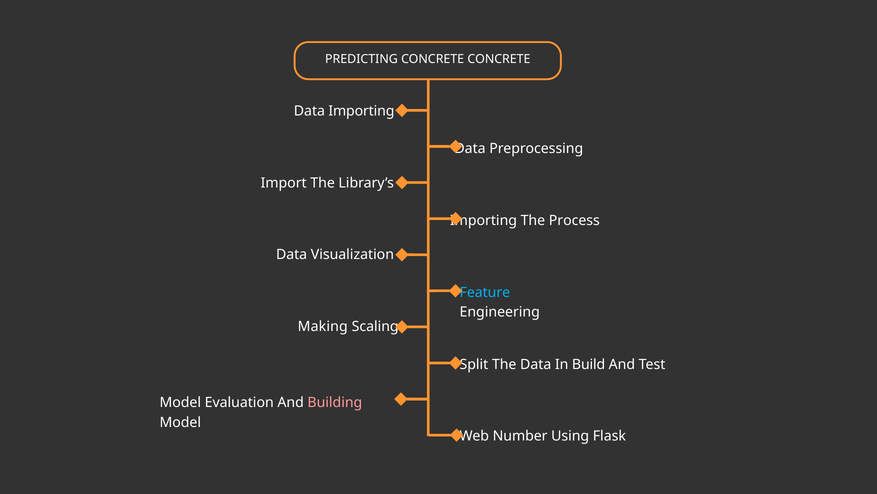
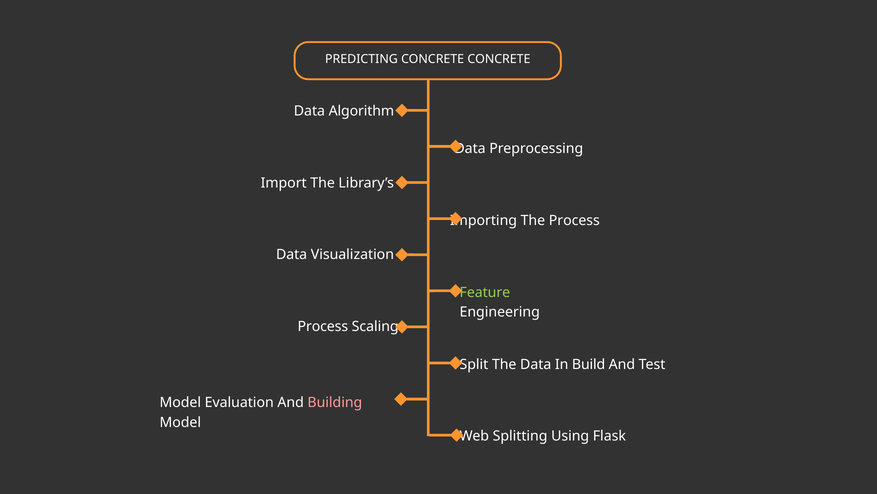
Data Importing: Importing -> Algorithm
Feature colour: light blue -> light green
Making at (323, 326): Making -> Process
Number: Number -> Splitting
